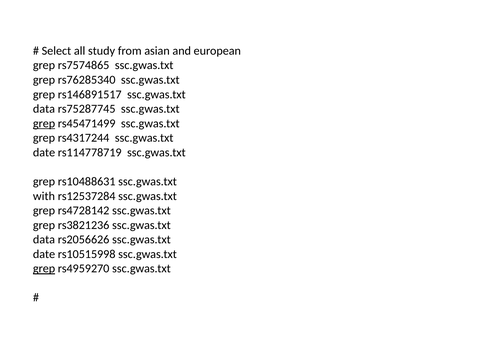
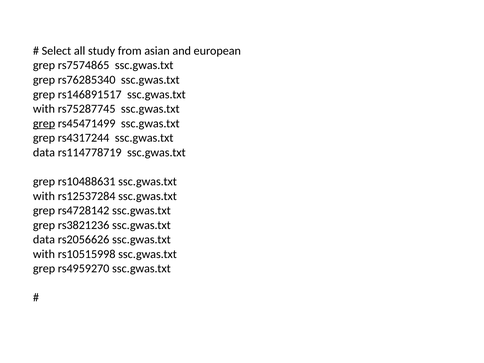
data at (44, 109): data -> with
date at (44, 152): date -> data
date at (44, 254): date -> with
grep at (44, 269) underline: present -> none
